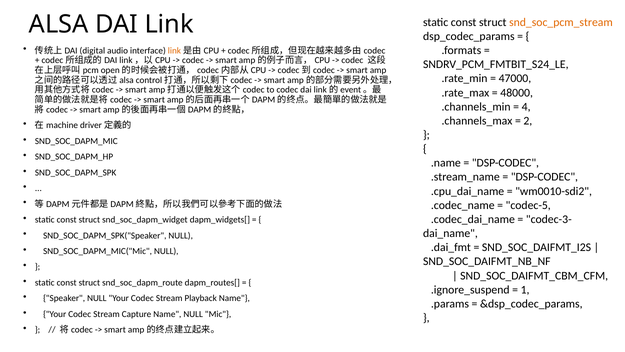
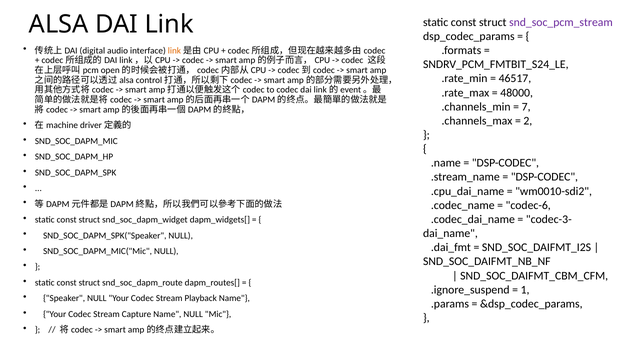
snd_soc_pcm_stream colour: orange -> purple
47000: 47000 -> 46517
4: 4 -> 7
codec-5: codec-5 -> codec-6
